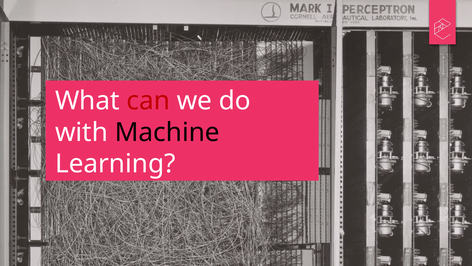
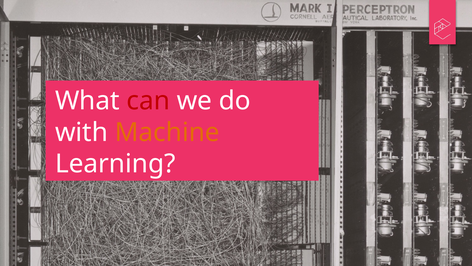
Machine colour: black -> orange
